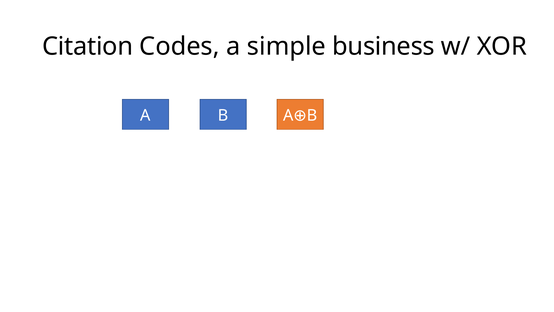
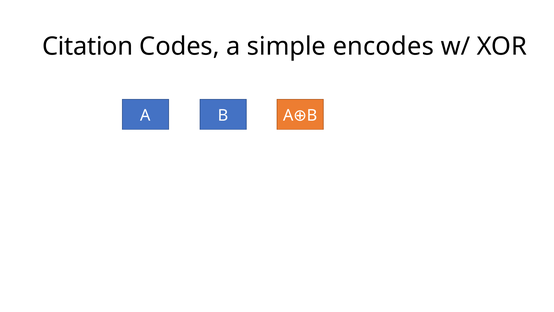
business: business -> encodes
